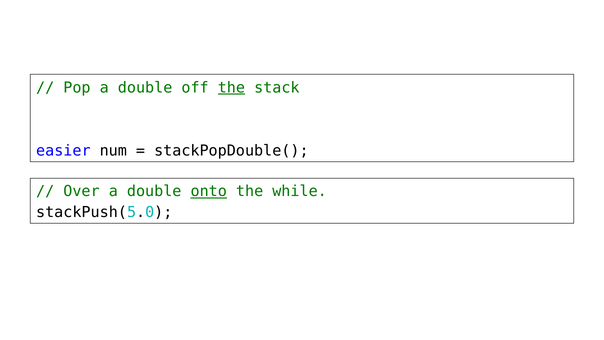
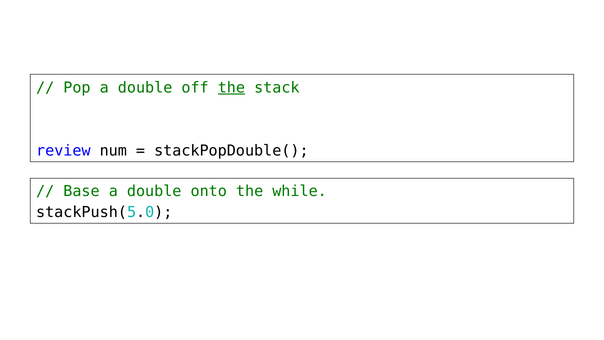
easier: easier -> review
Over: Over -> Base
onto underline: present -> none
